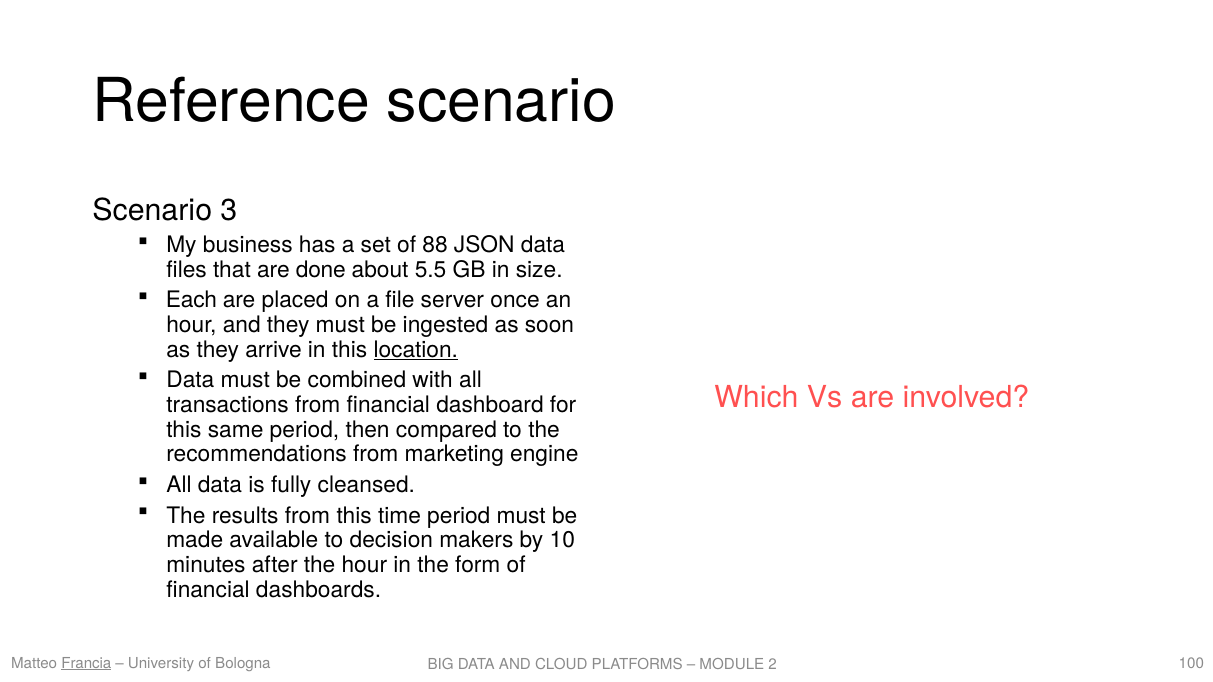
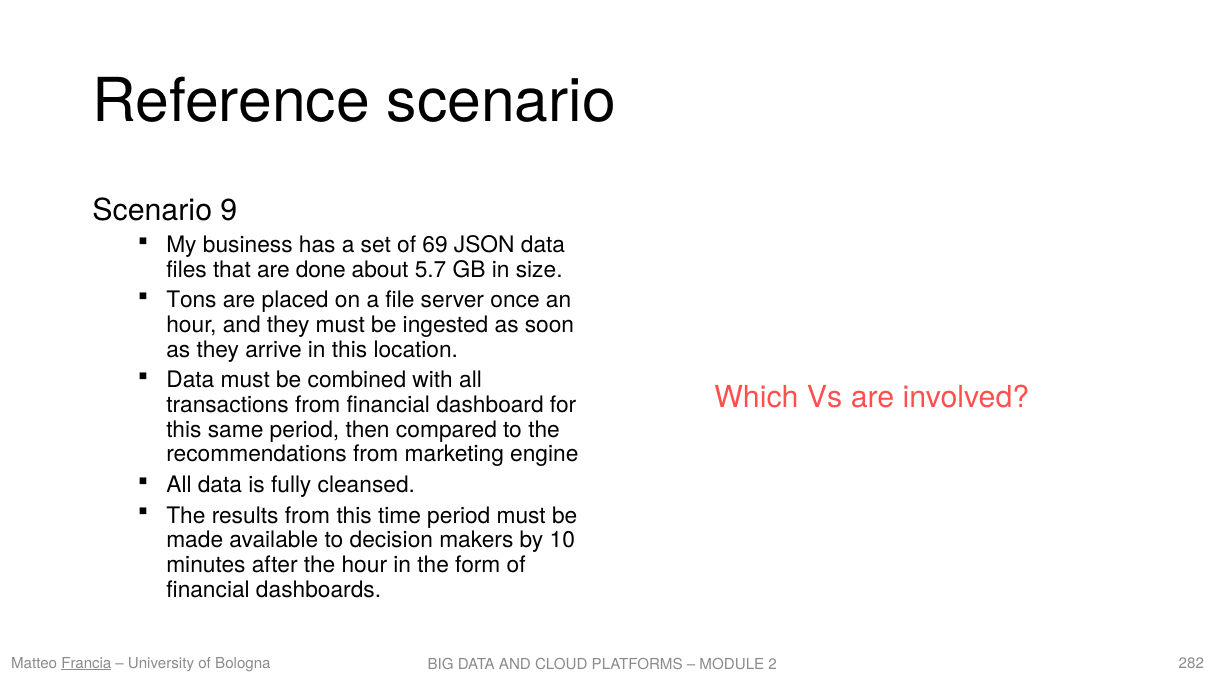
3: 3 -> 9
88: 88 -> 69
5.5: 5.5 -> 5.7
Each: Each -> Tons
location underline: present -> none
100: 100 -> 282
